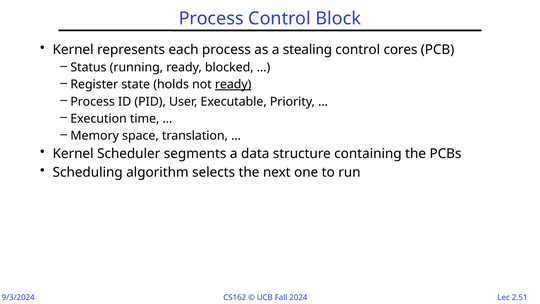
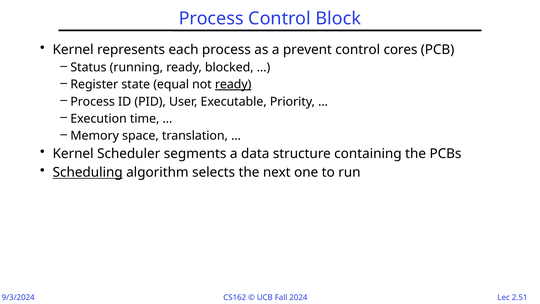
stealing: stealing -> prevent
holds: holds -> equal
Scheduling underline: none -> present
